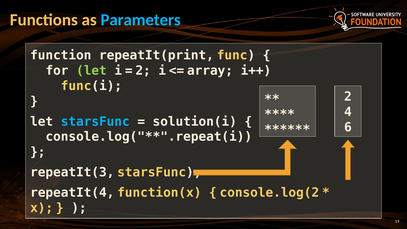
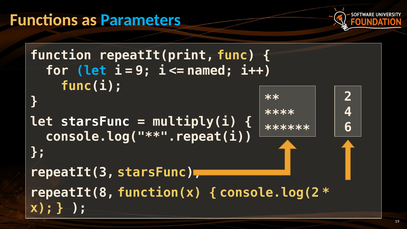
let at (91, 71) colour: light green -> light blue
2 at (143, 71): 2 -> 9
array: array -> named
starsFunc at (95, 122) colour: light blue -> white
solution(i: solution(i -> multiply(i
repeatIt(4: repeatIt(4 -> repeatIt(8
